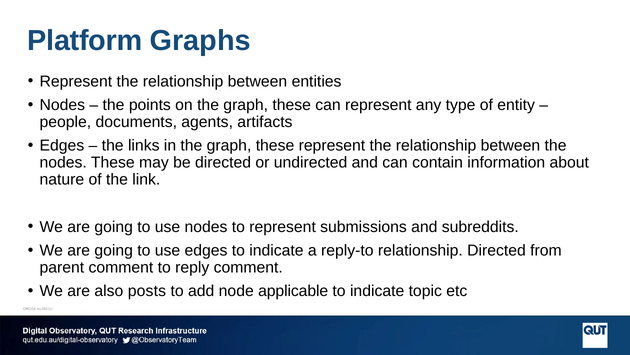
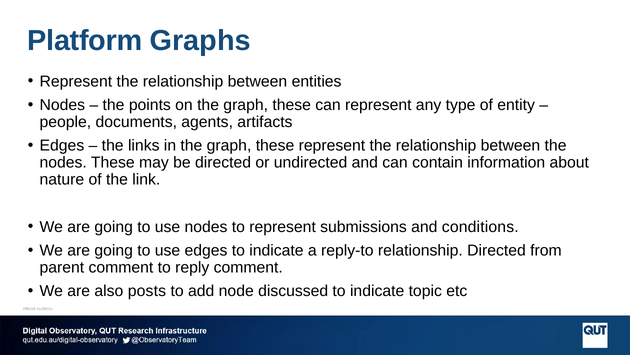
subreddits: subreddits -> conditions
applicable: applicable -> discussed
